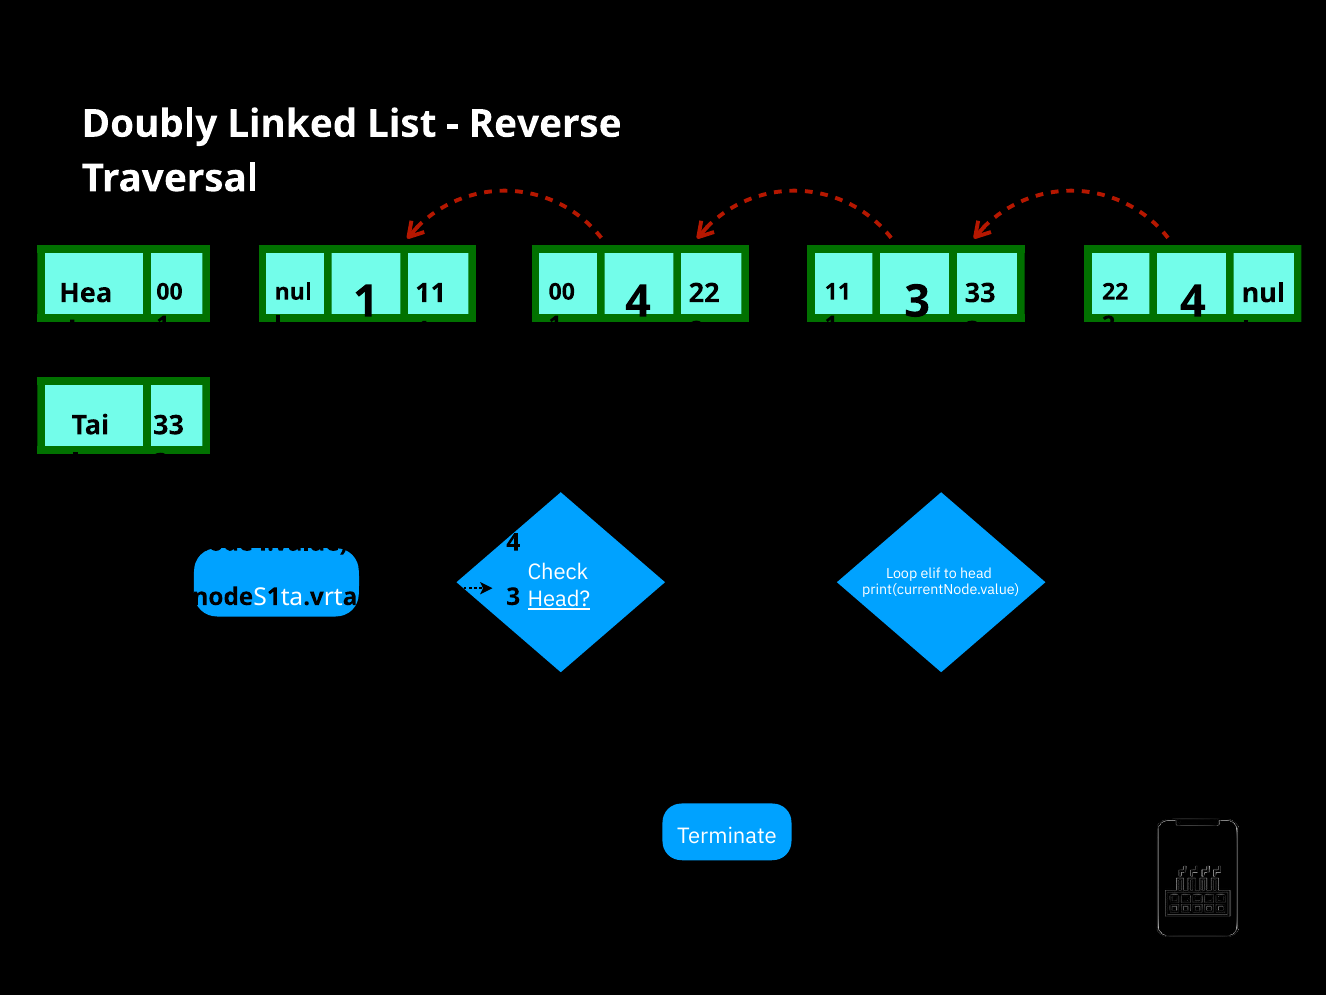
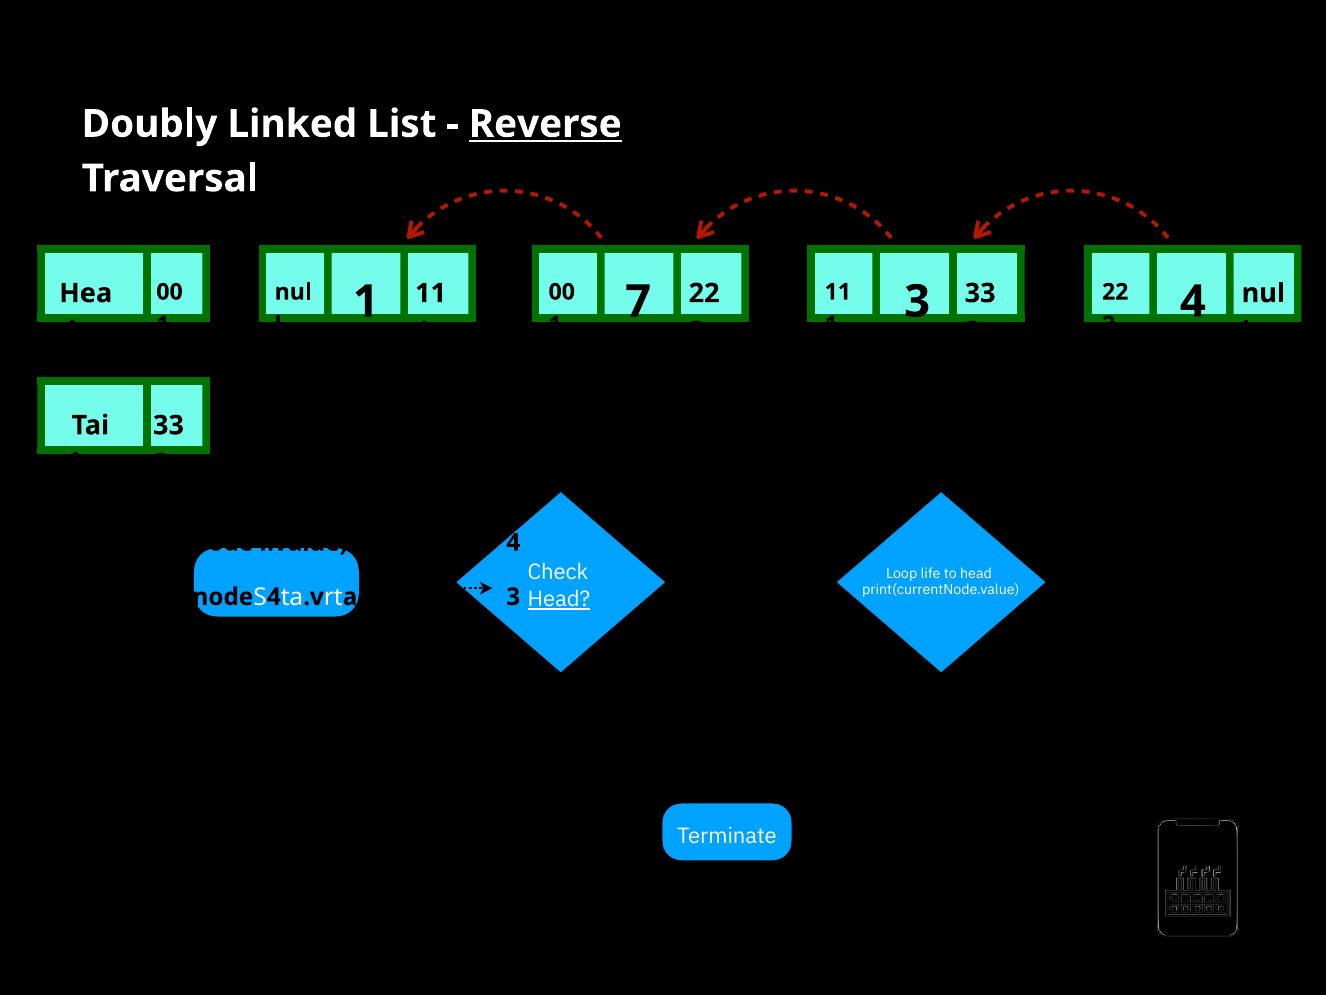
Reverse underline: none -> present
1 4: 4 -> 7
elif: elif -> life
1 at (274, 597): 1 -> 4
